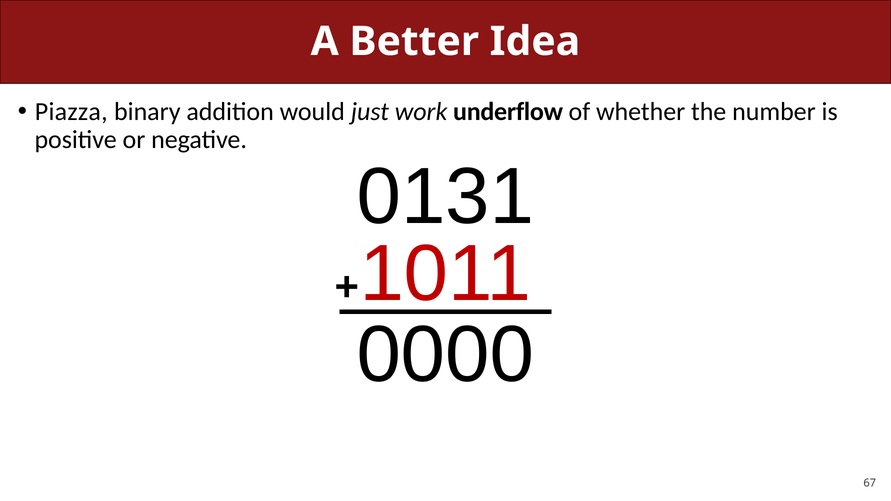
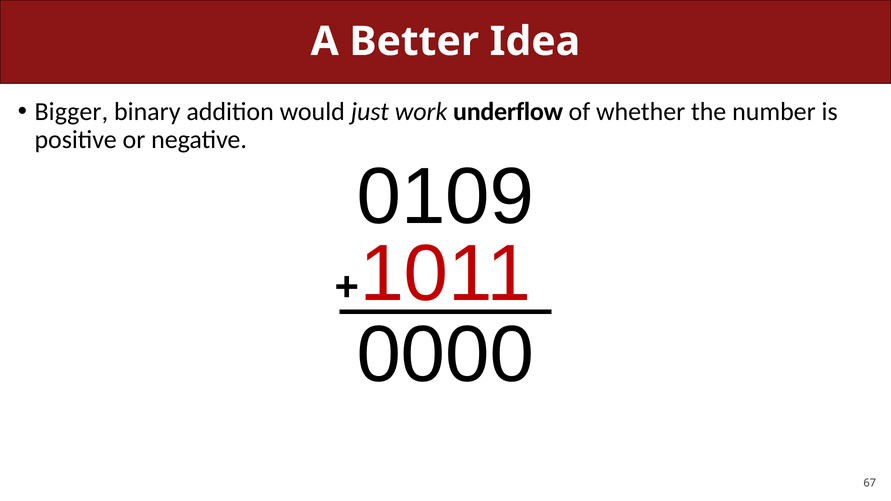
Piazza: Piazza -> Bigger
0131: 0131 -> 0109
